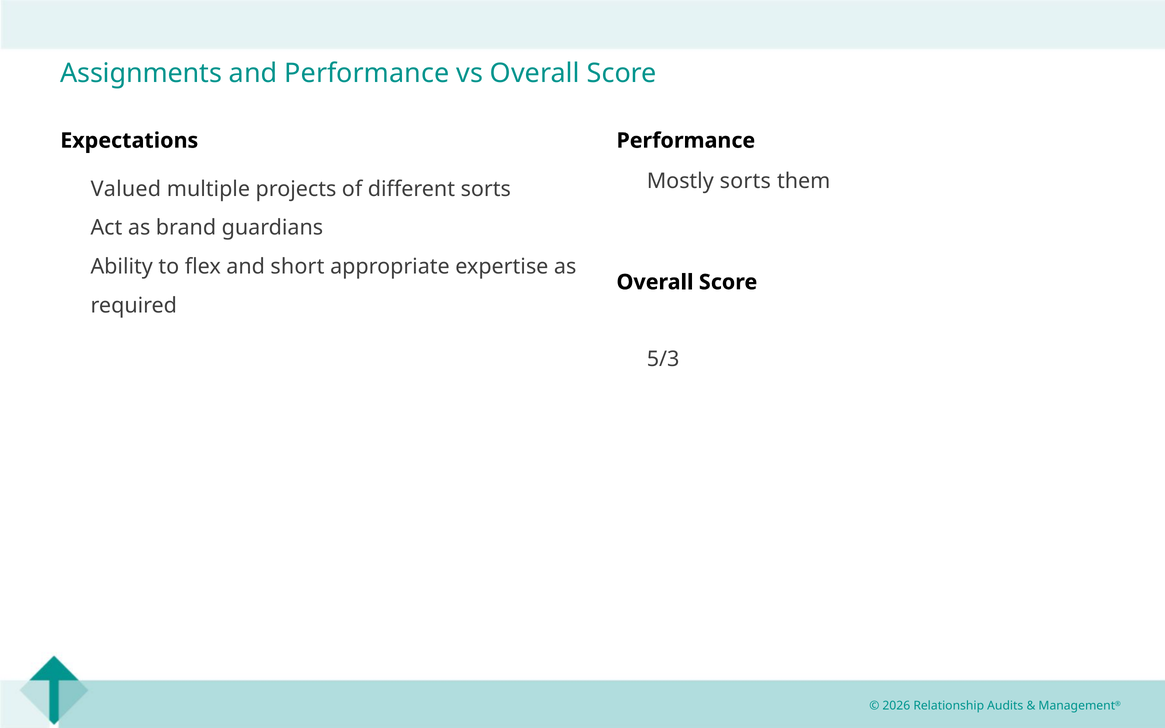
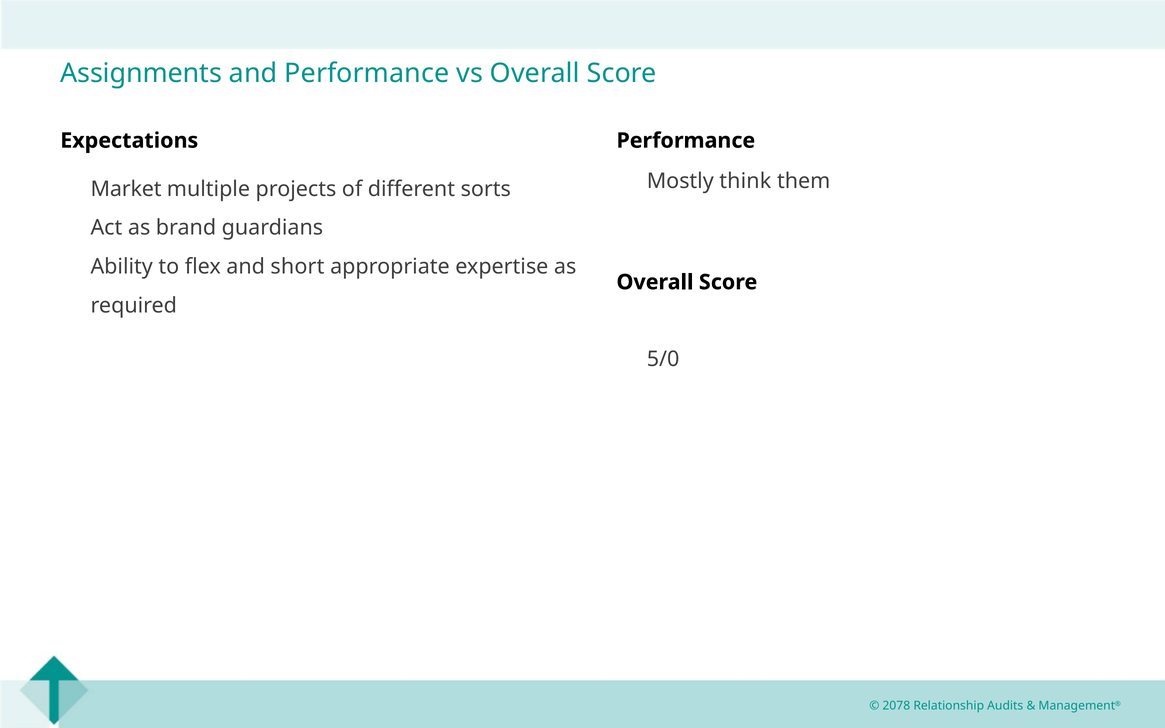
Mostly sorts: sorts -> think
Valued: Valued -> Market
5/3: 5/3 -> 5/0
2026: 2026 -> 2078
